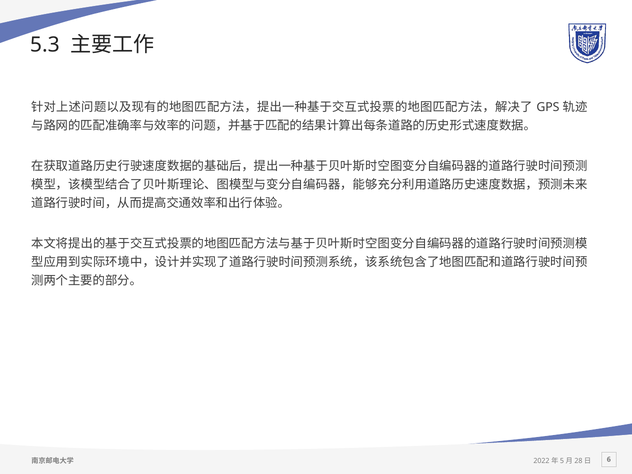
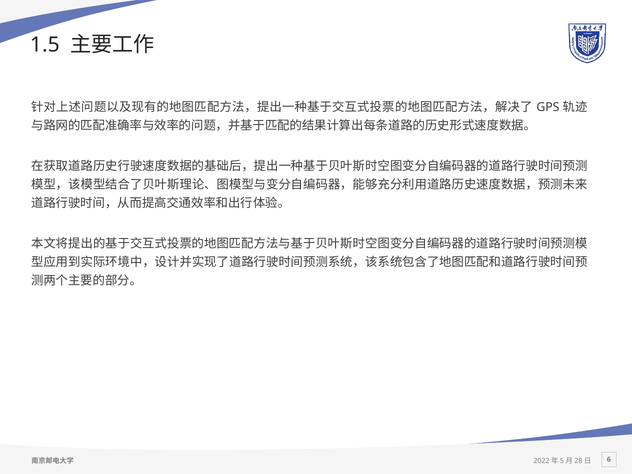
5.3: 5.3 -> 1.5
